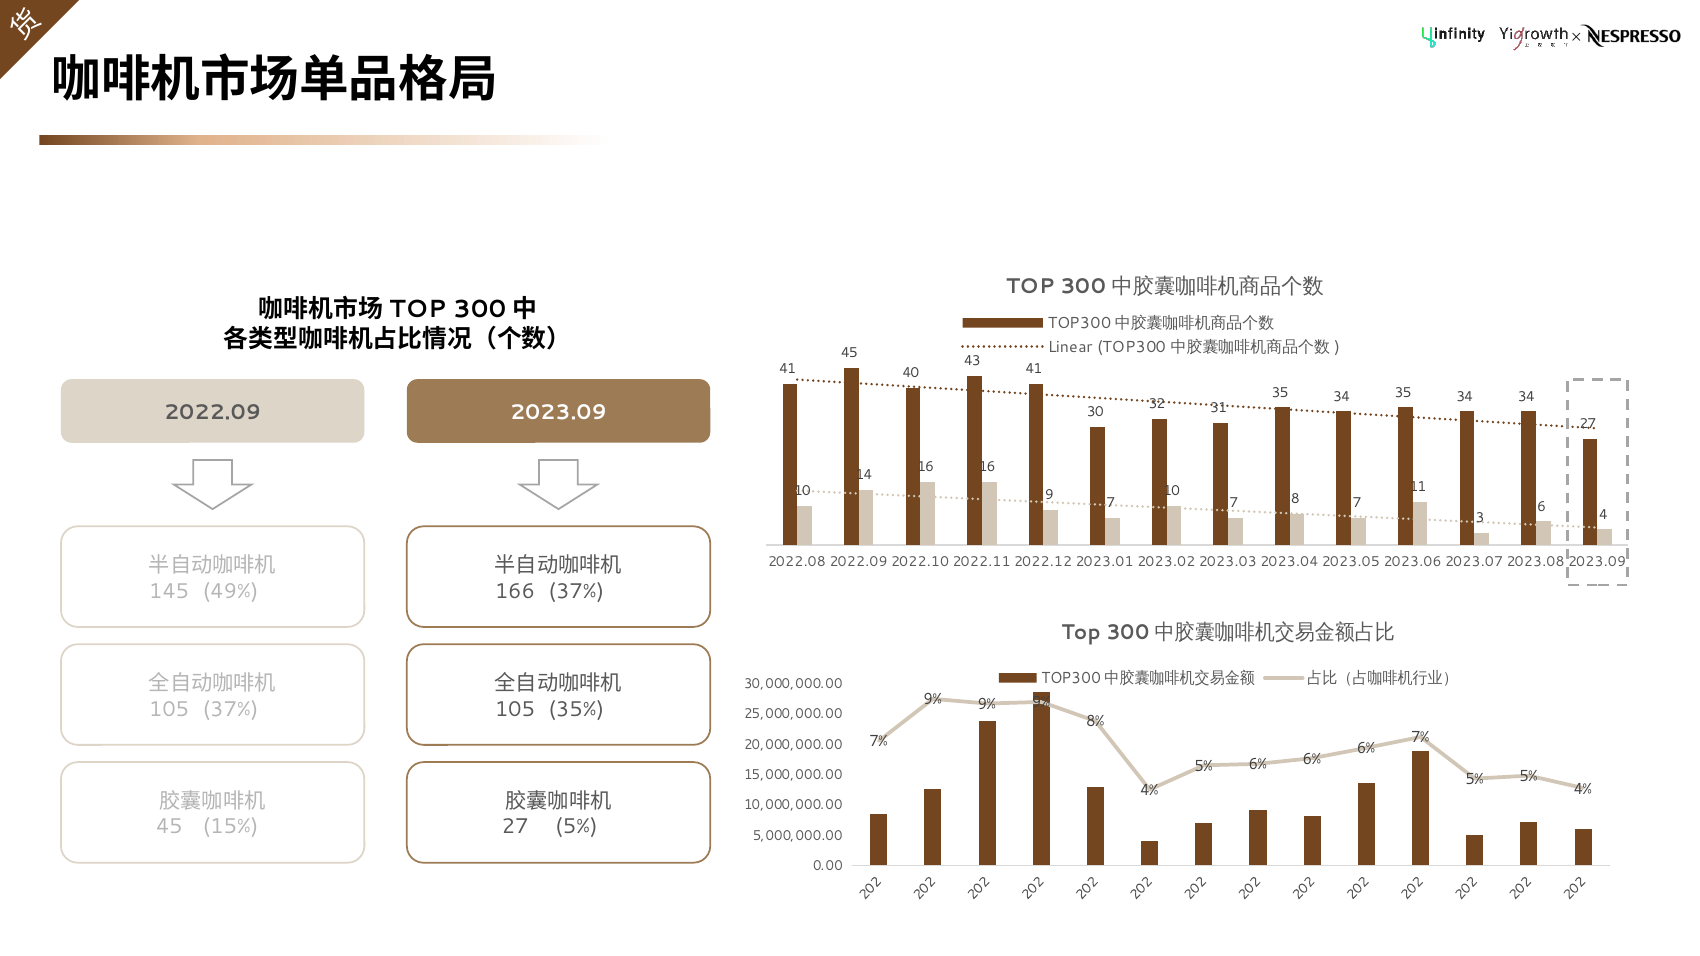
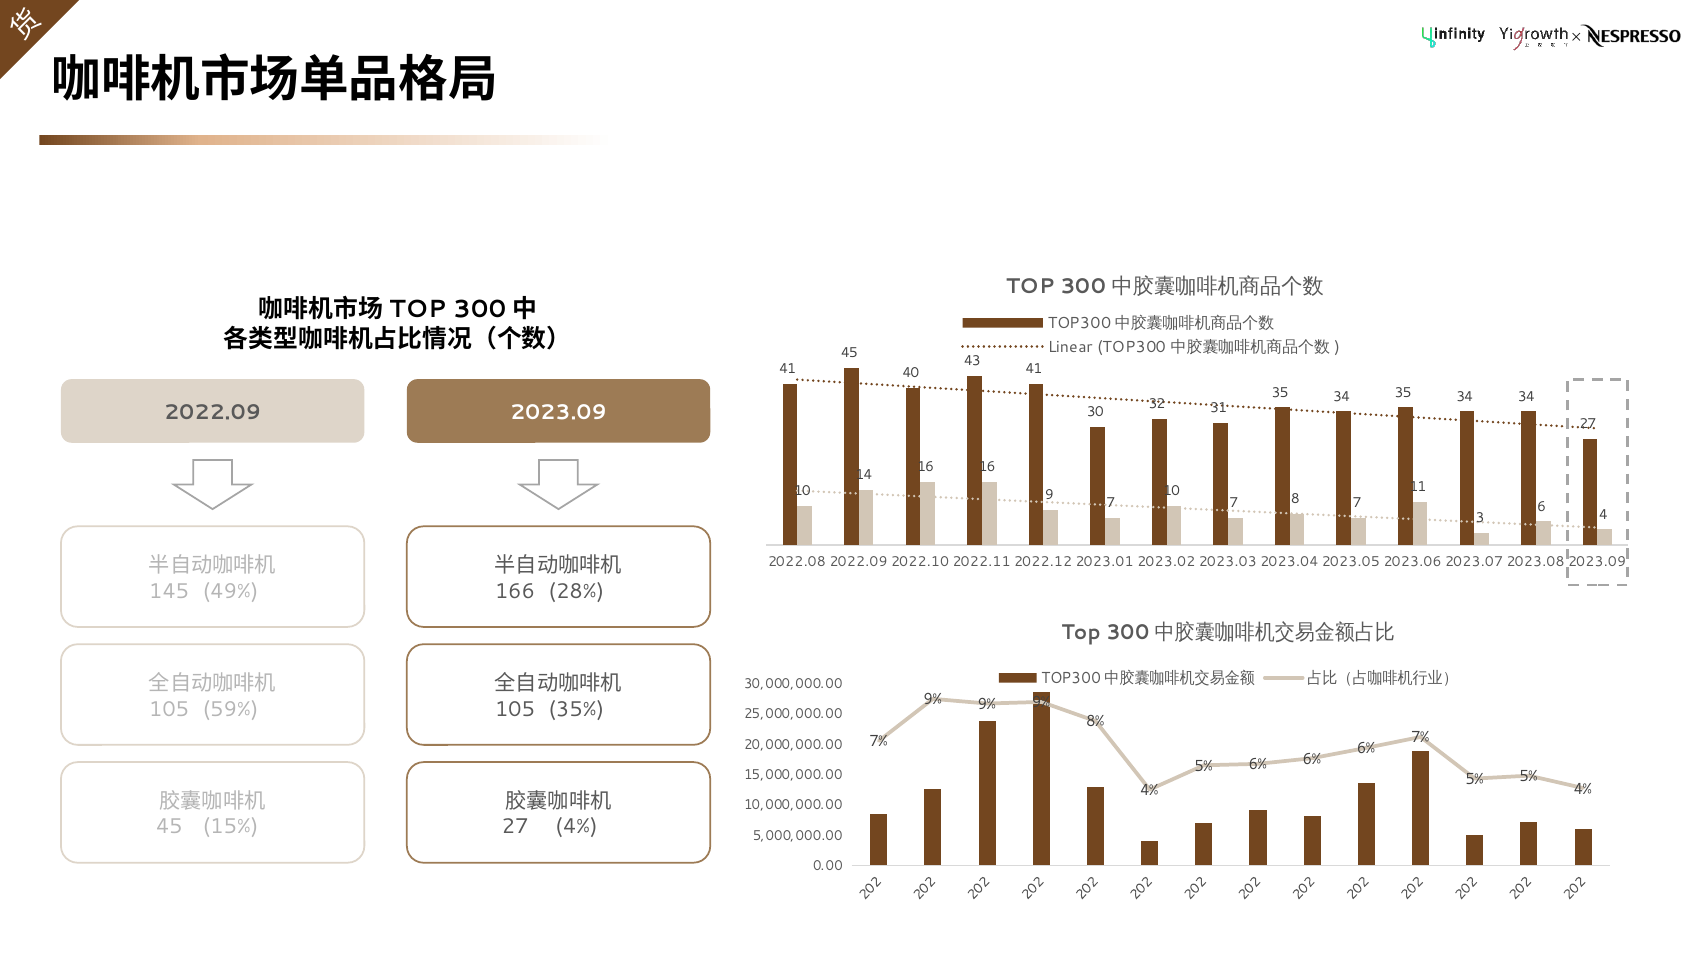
37% at (576, 591): 37% -> 28%
37% at (231, 709): 37% -> 59%
5% at (576, 827): 5% -> 4%
